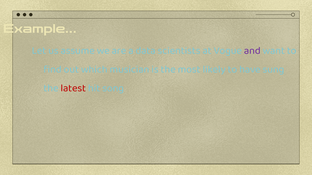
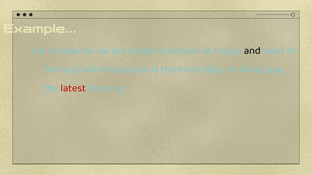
and colour: purple -> black
